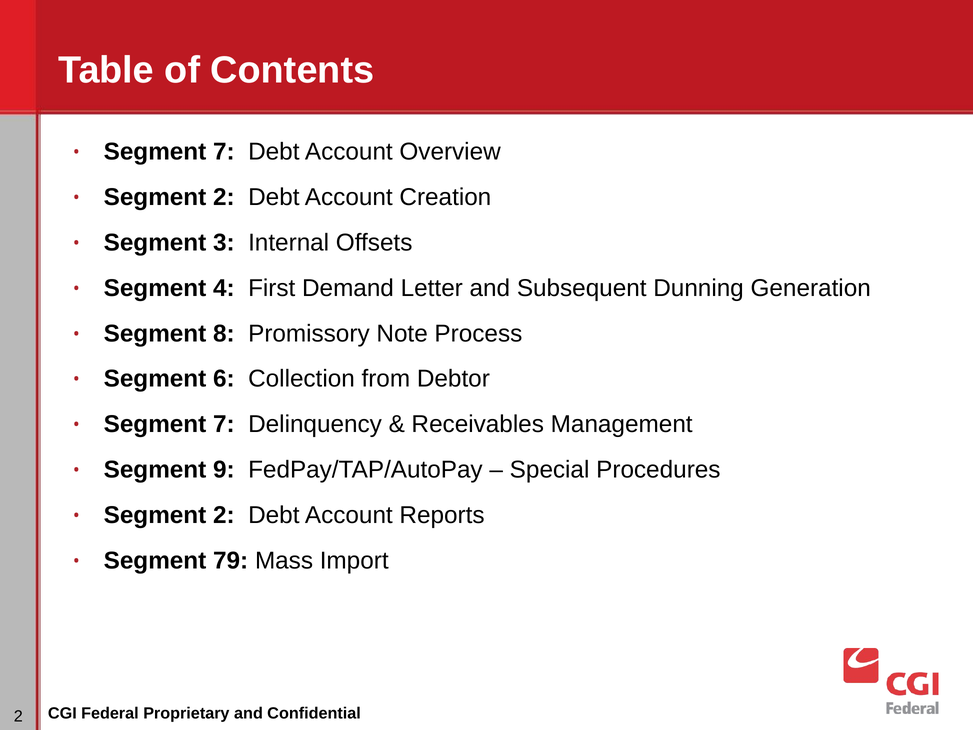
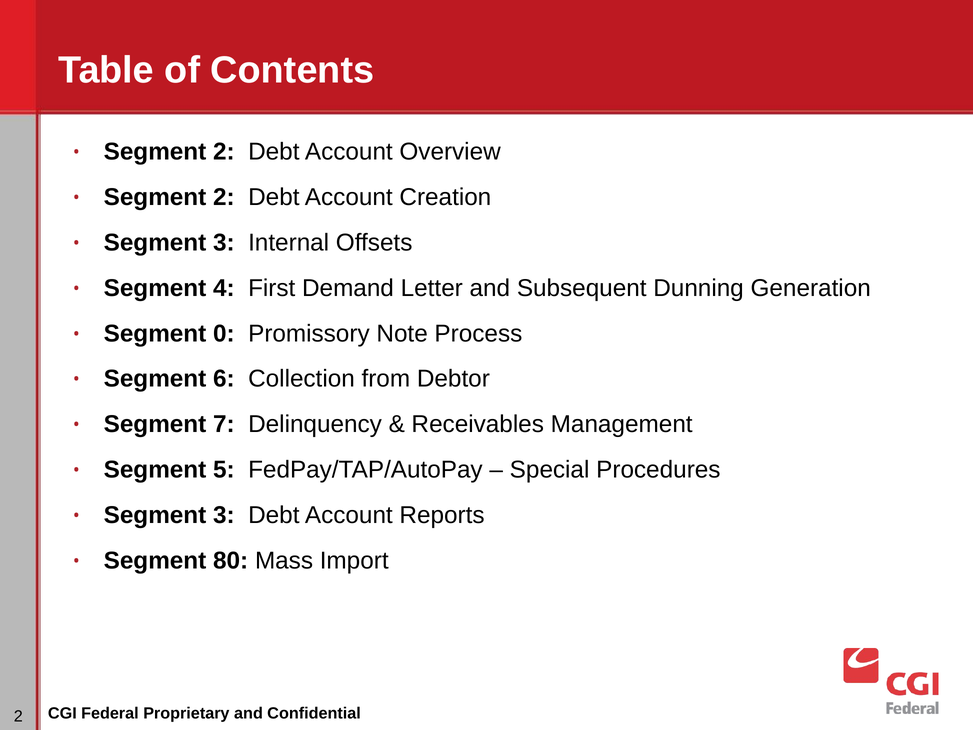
7 at (224, 152): 7 -> 2
8: 8 -> 0
9: 9 -> 5
2 at (224, 515): 2 -> 3
79: 79 -> 80
